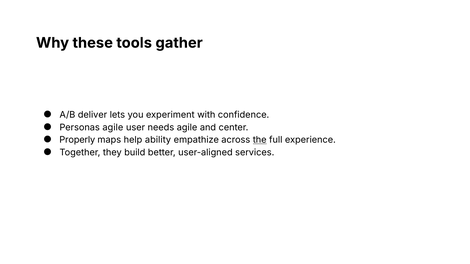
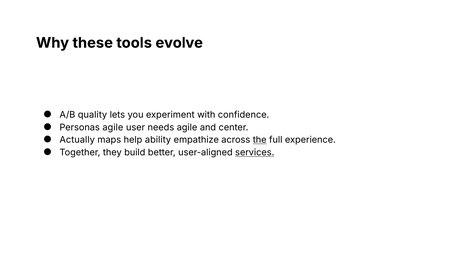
gather: gather -> evolve
deliver: deliver -> quality
Properly: Properly -> Actually
services underline: none -> present
